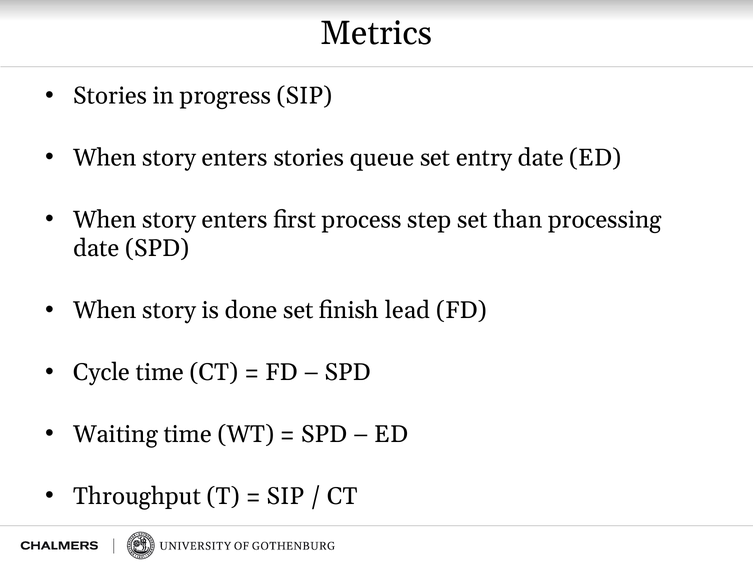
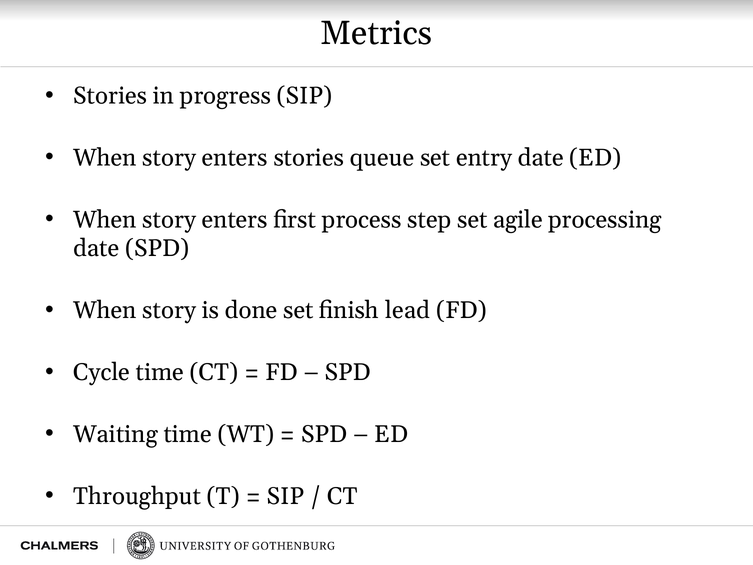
than: than -> agile
